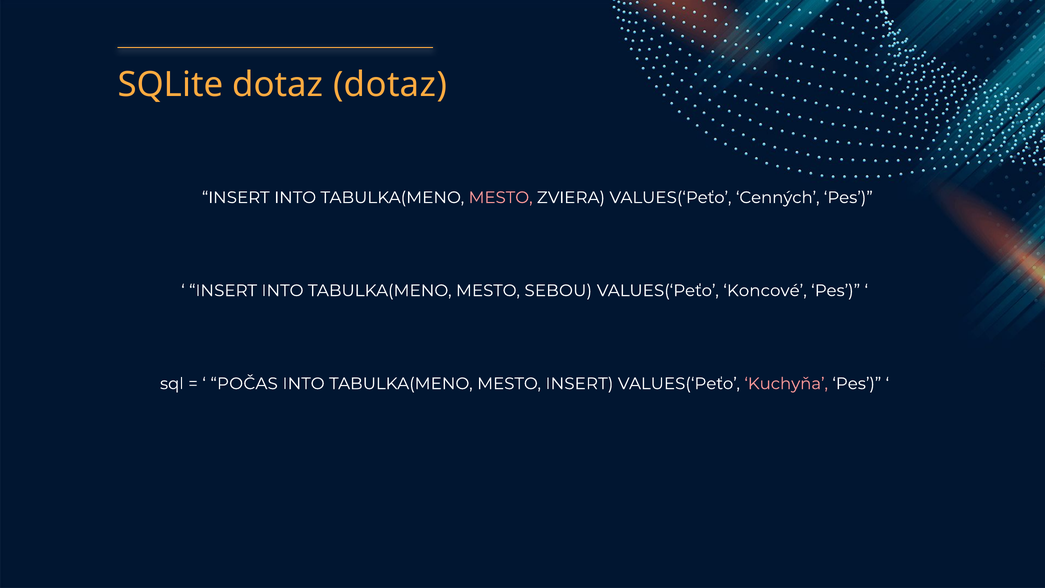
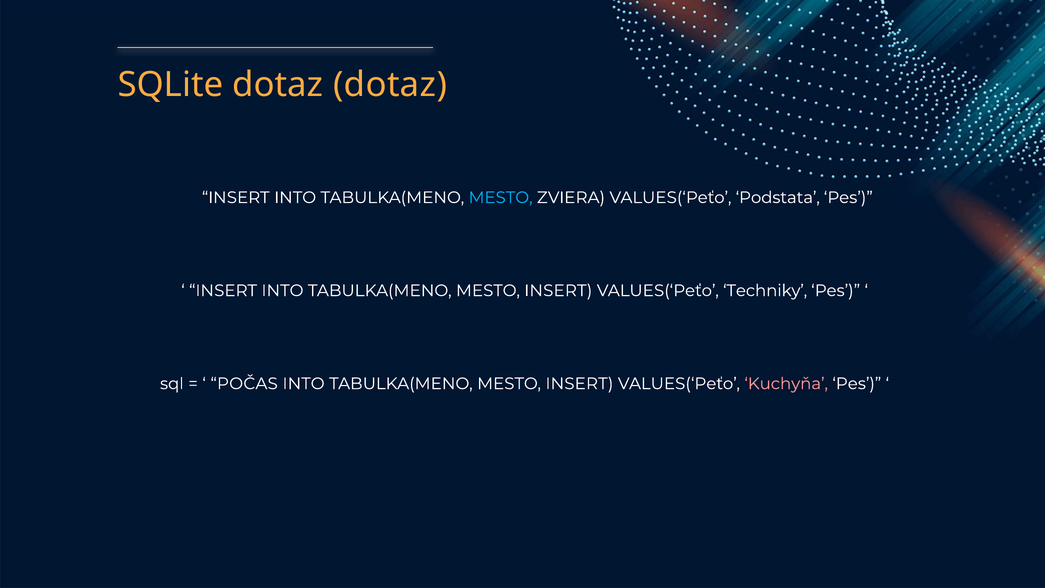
MESTO at (501, 198) colour: pink -> light blue
Cenných: Cenných -> Podstata
SEBOU at (558, 291): SEBOU -> INSERT
Koncové: Koncové -> Techniky
